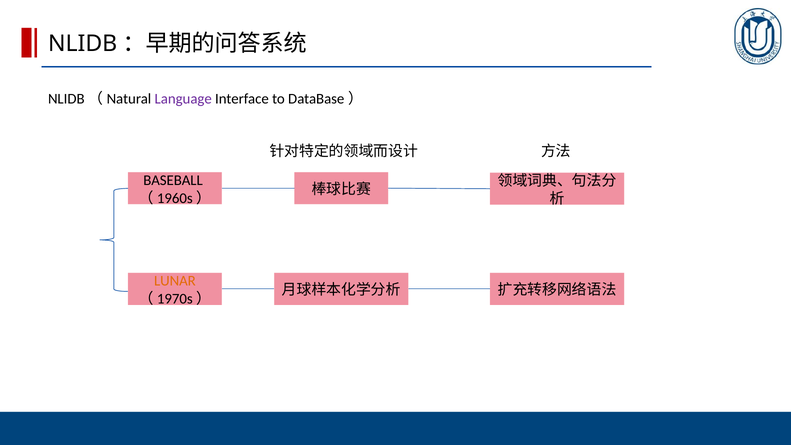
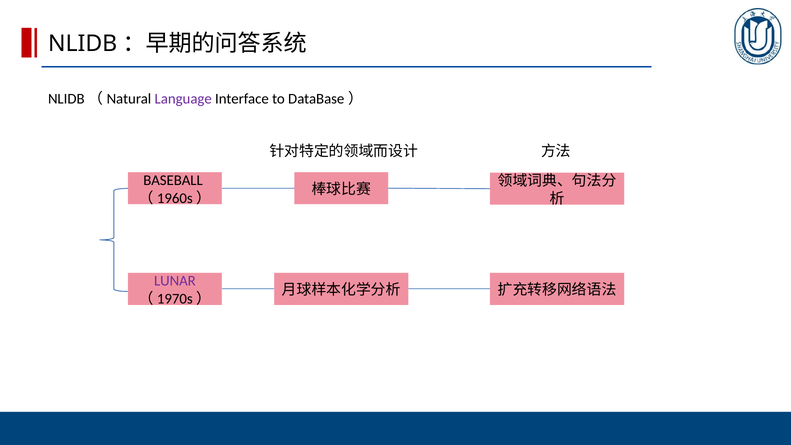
LUNAR colour: orange -> purple
